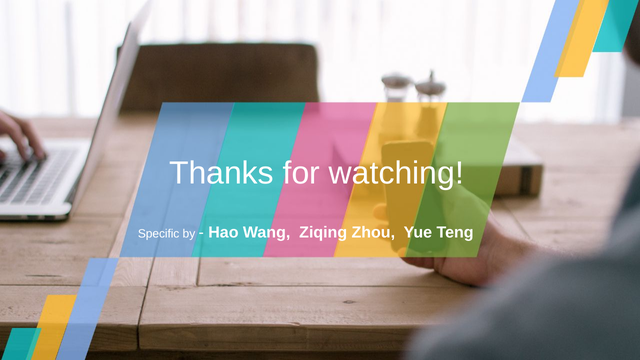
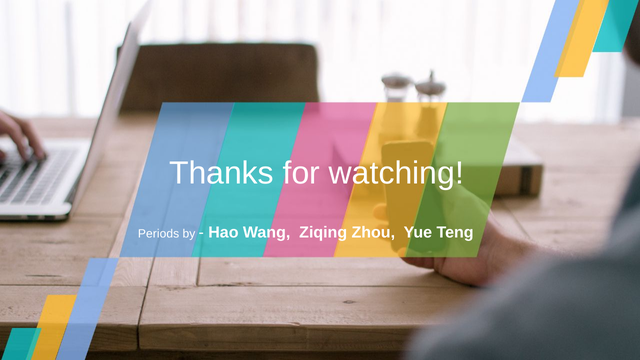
Specific: Specific -> Periods
